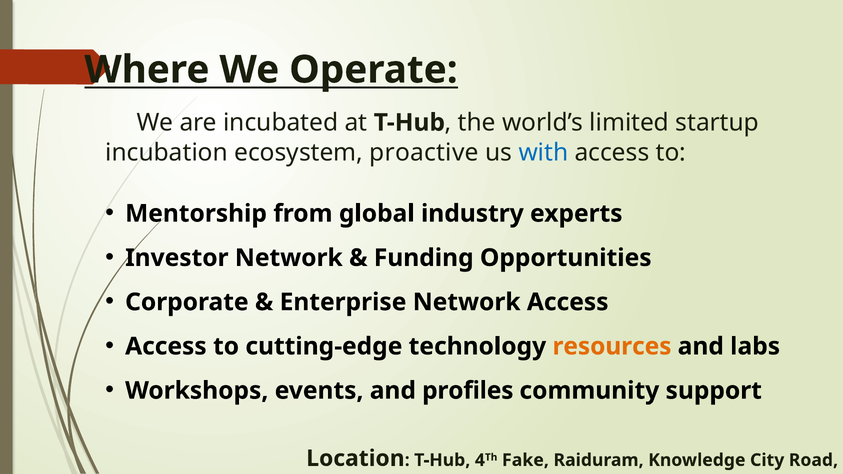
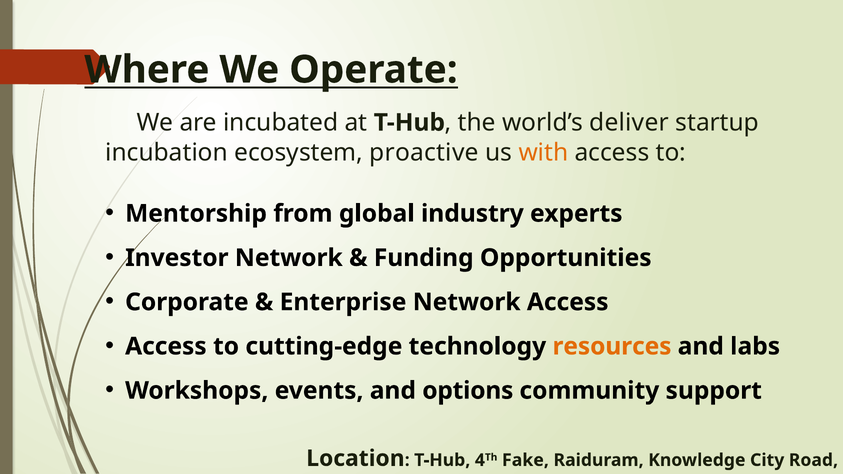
limited: limited -> deliver
with colour: blue -> orange
profiles: profiles -> options
